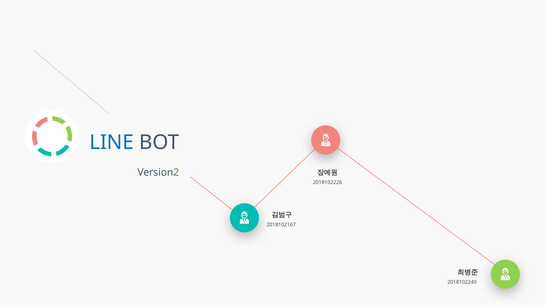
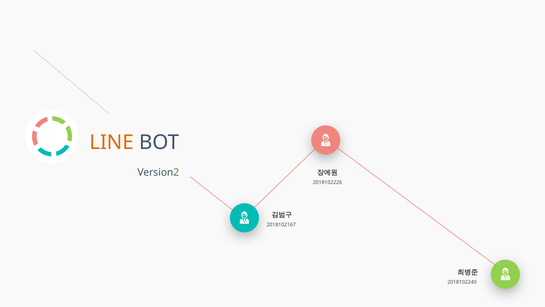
LINE colour: blue -> orange
